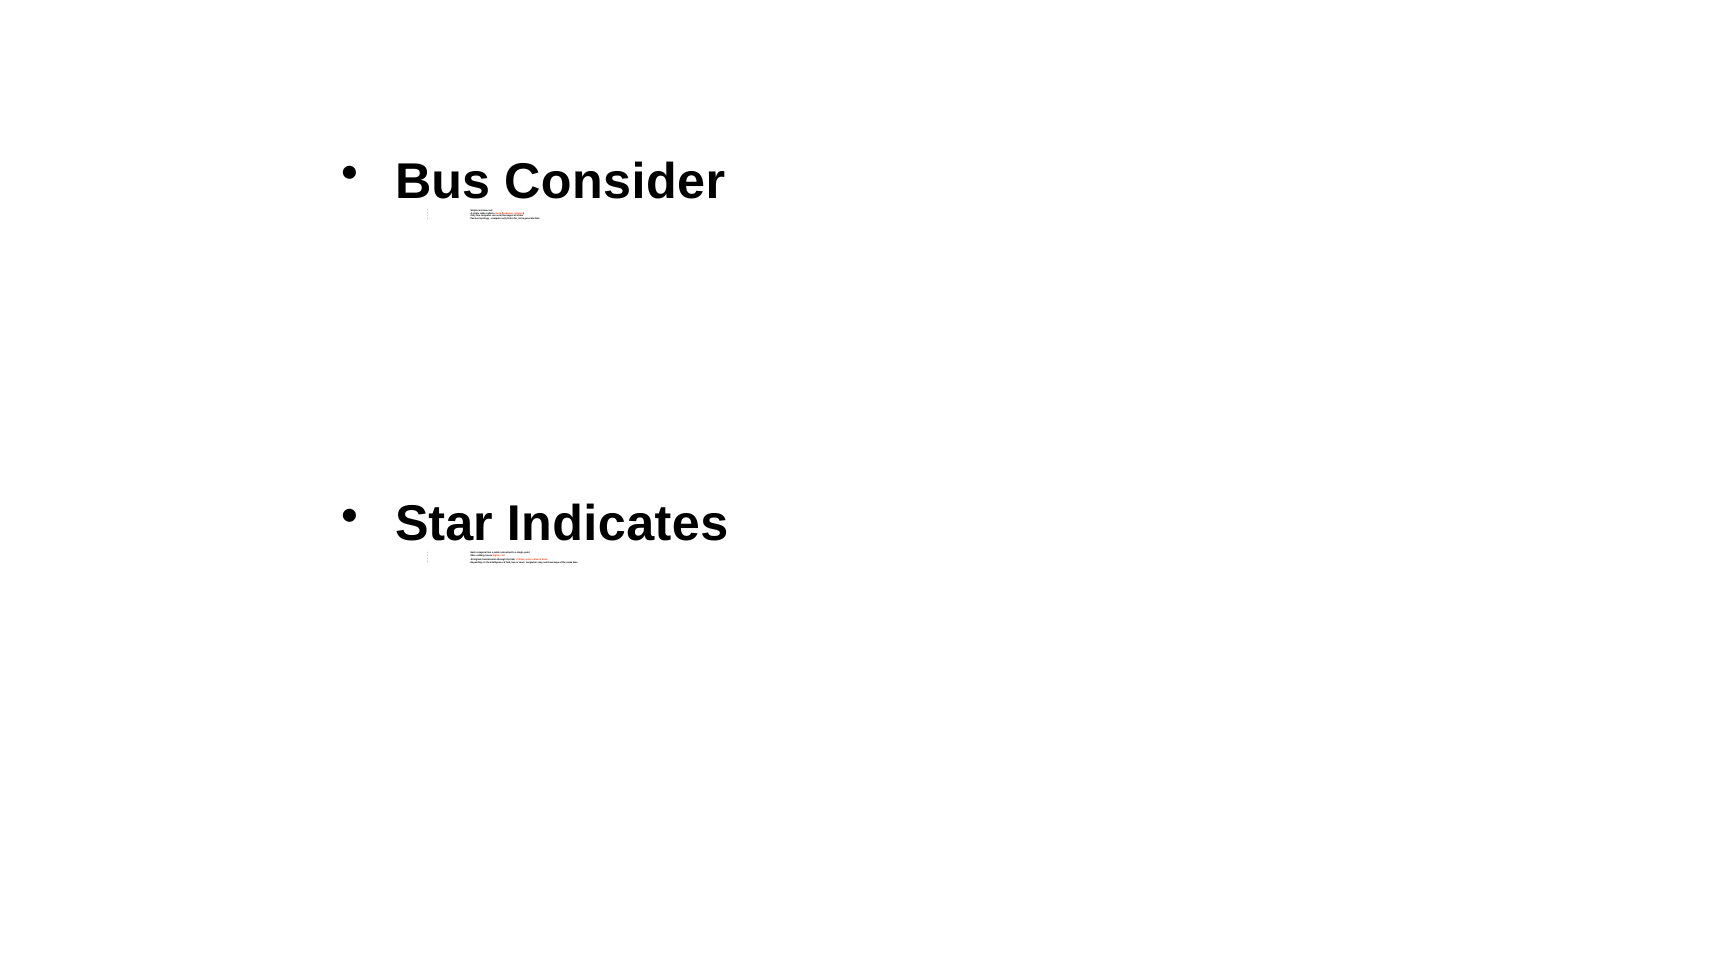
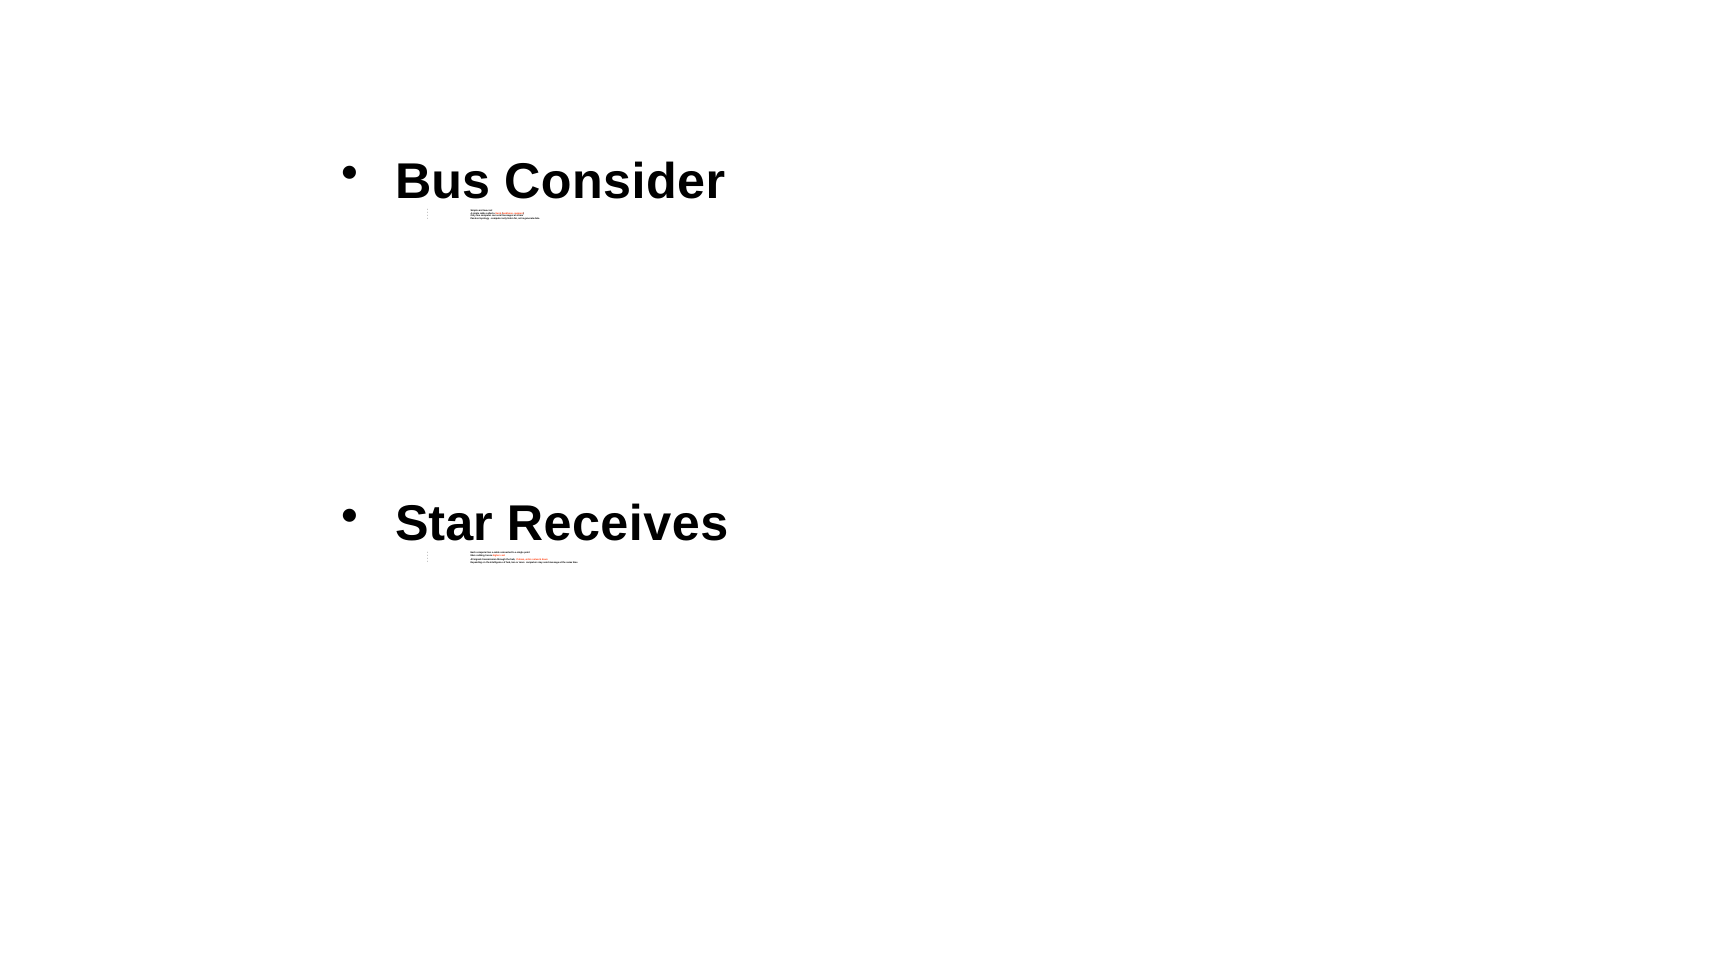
Indicates: Indicates -> Receives
